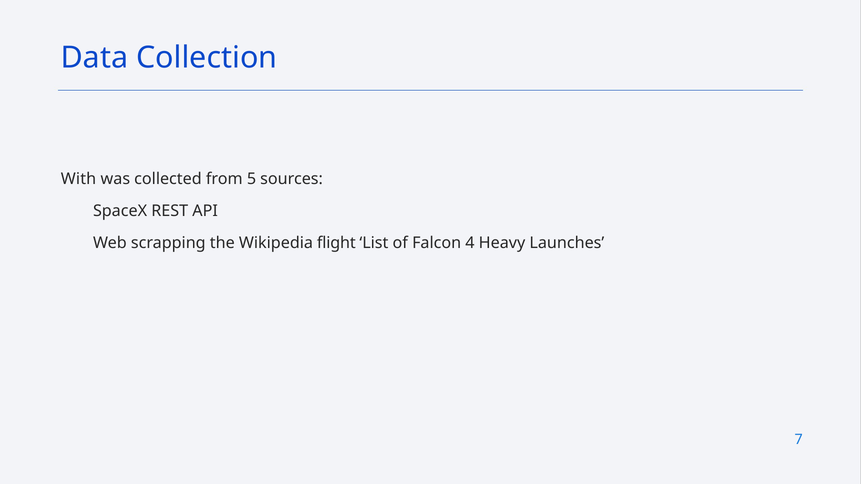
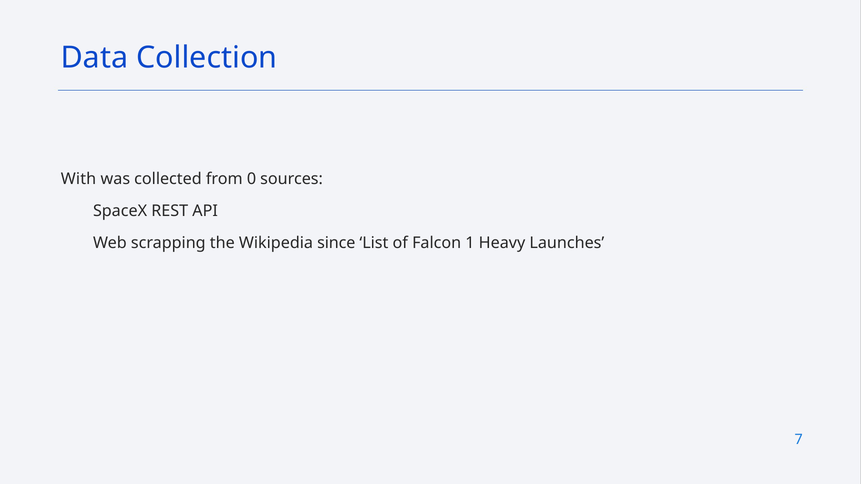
5: 5 -> 0
flight: flight -> since
4: 4 -> 1
